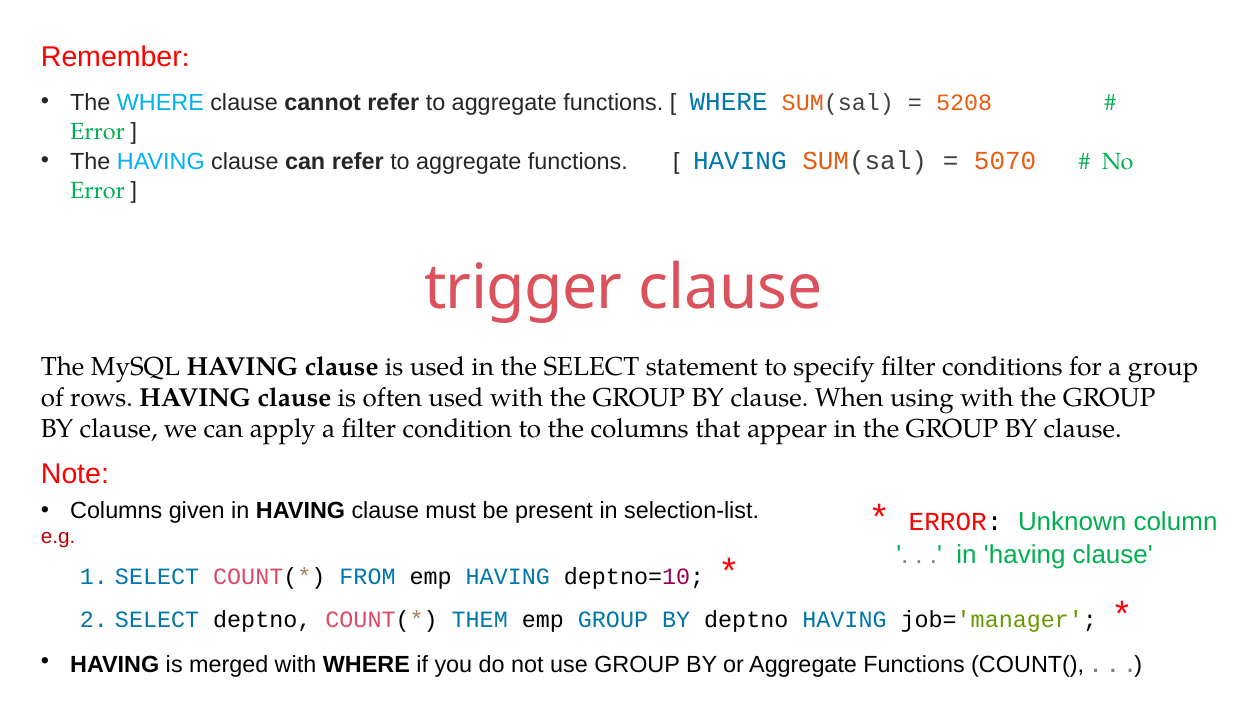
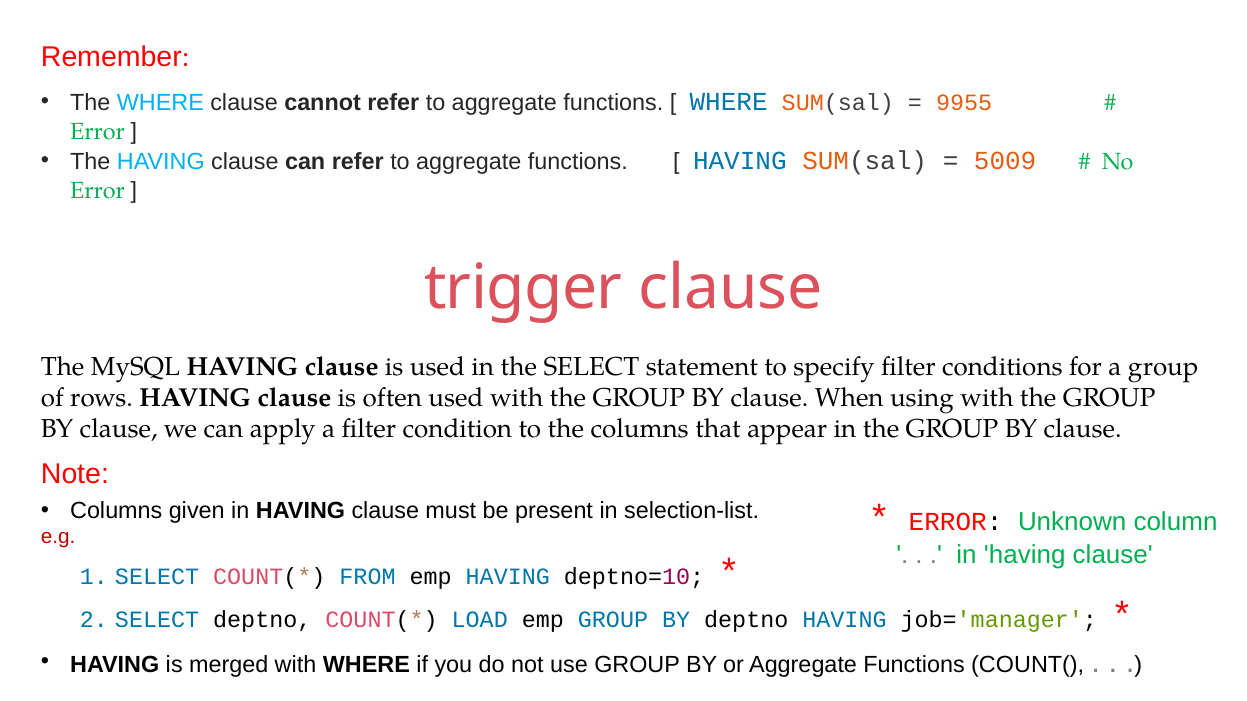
5208: 5208 -> 9955
5070: 5070 -> 5009
THEM: THEM -> LOAD
